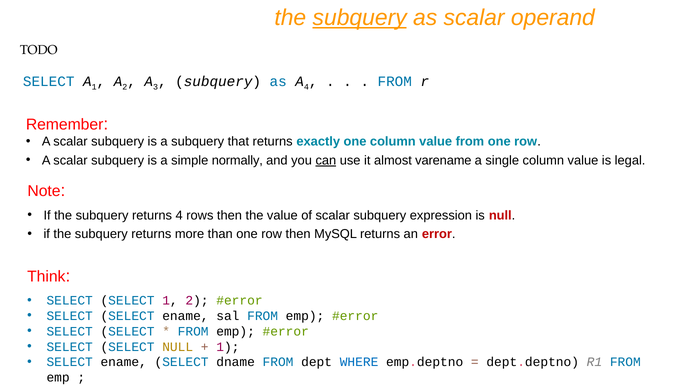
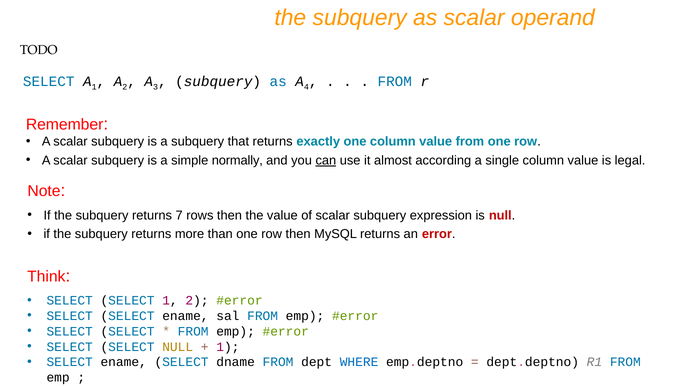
subquery at (360, 18) underline: present -> none
varename: varename -> according
returns 4: 4 -> 7
